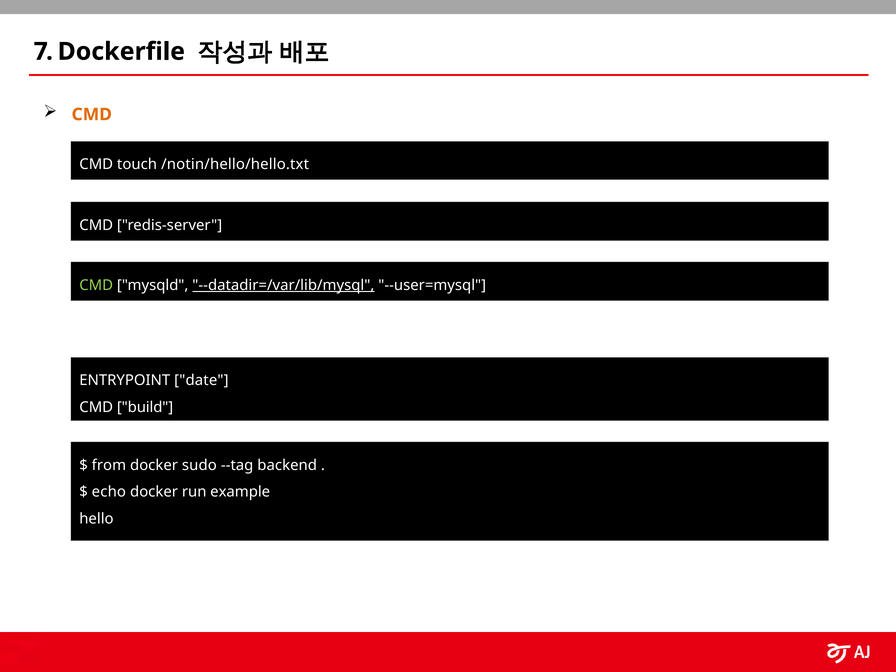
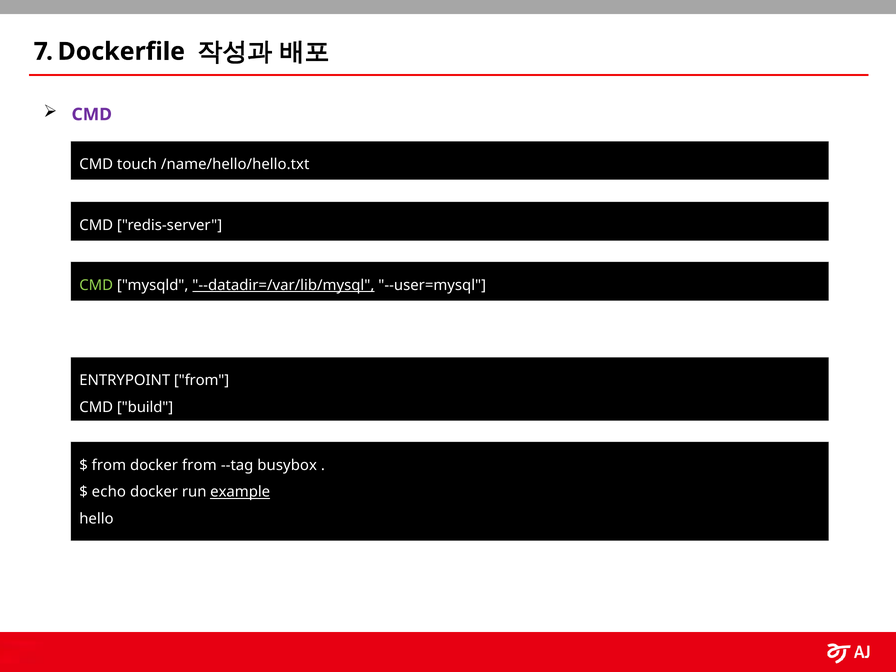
CMD at (92, 114) colour: orange -> purple
/notin/hello/hello.txt: /notin/hello/hello.txt -> /name/hello/hello.txt
ENTRYPOINT date: date -> from
docker sudo: sudo -> from
backend: backend -> busybox
example underline: none -> present
